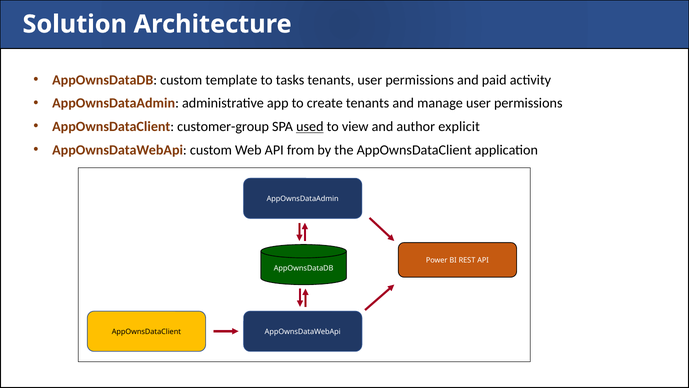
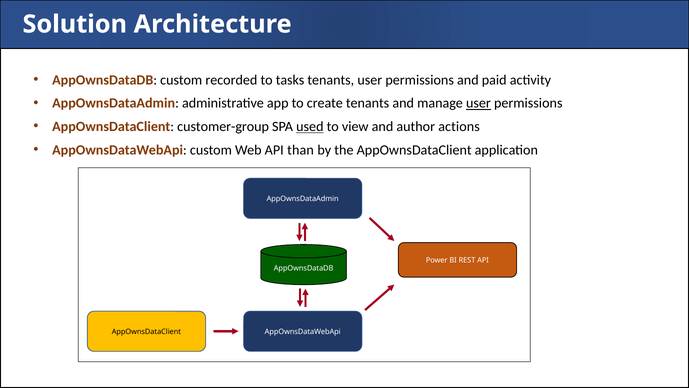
template: template -> recorded
user at (478, 103) underline: none -> present
explicit: explicit -> actions
from: from -> than
